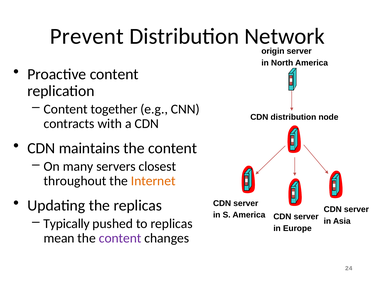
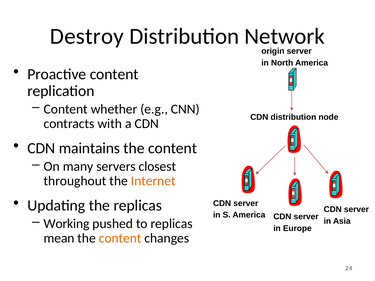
Prevent: Prevent -> Destroy
together: together -> whether
Typically: Typically -> Working
content at (120, 238) colour: purple -> orange
